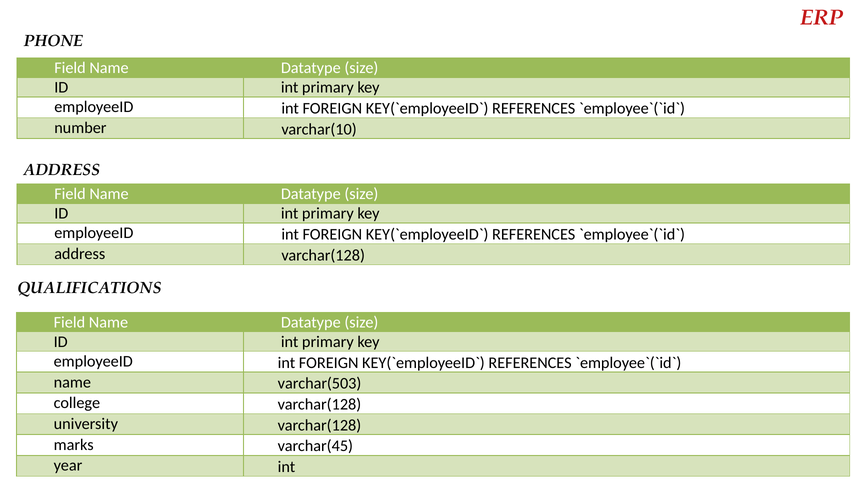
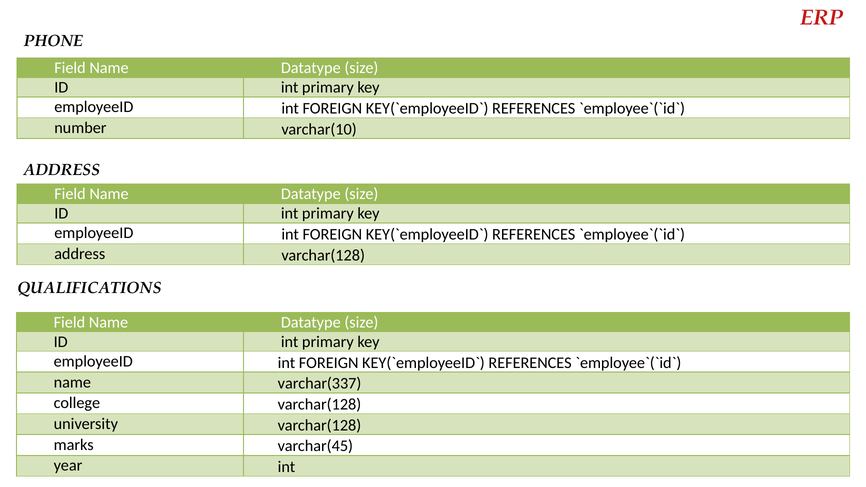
varchar(503: varchar(503 -> varchar(337
